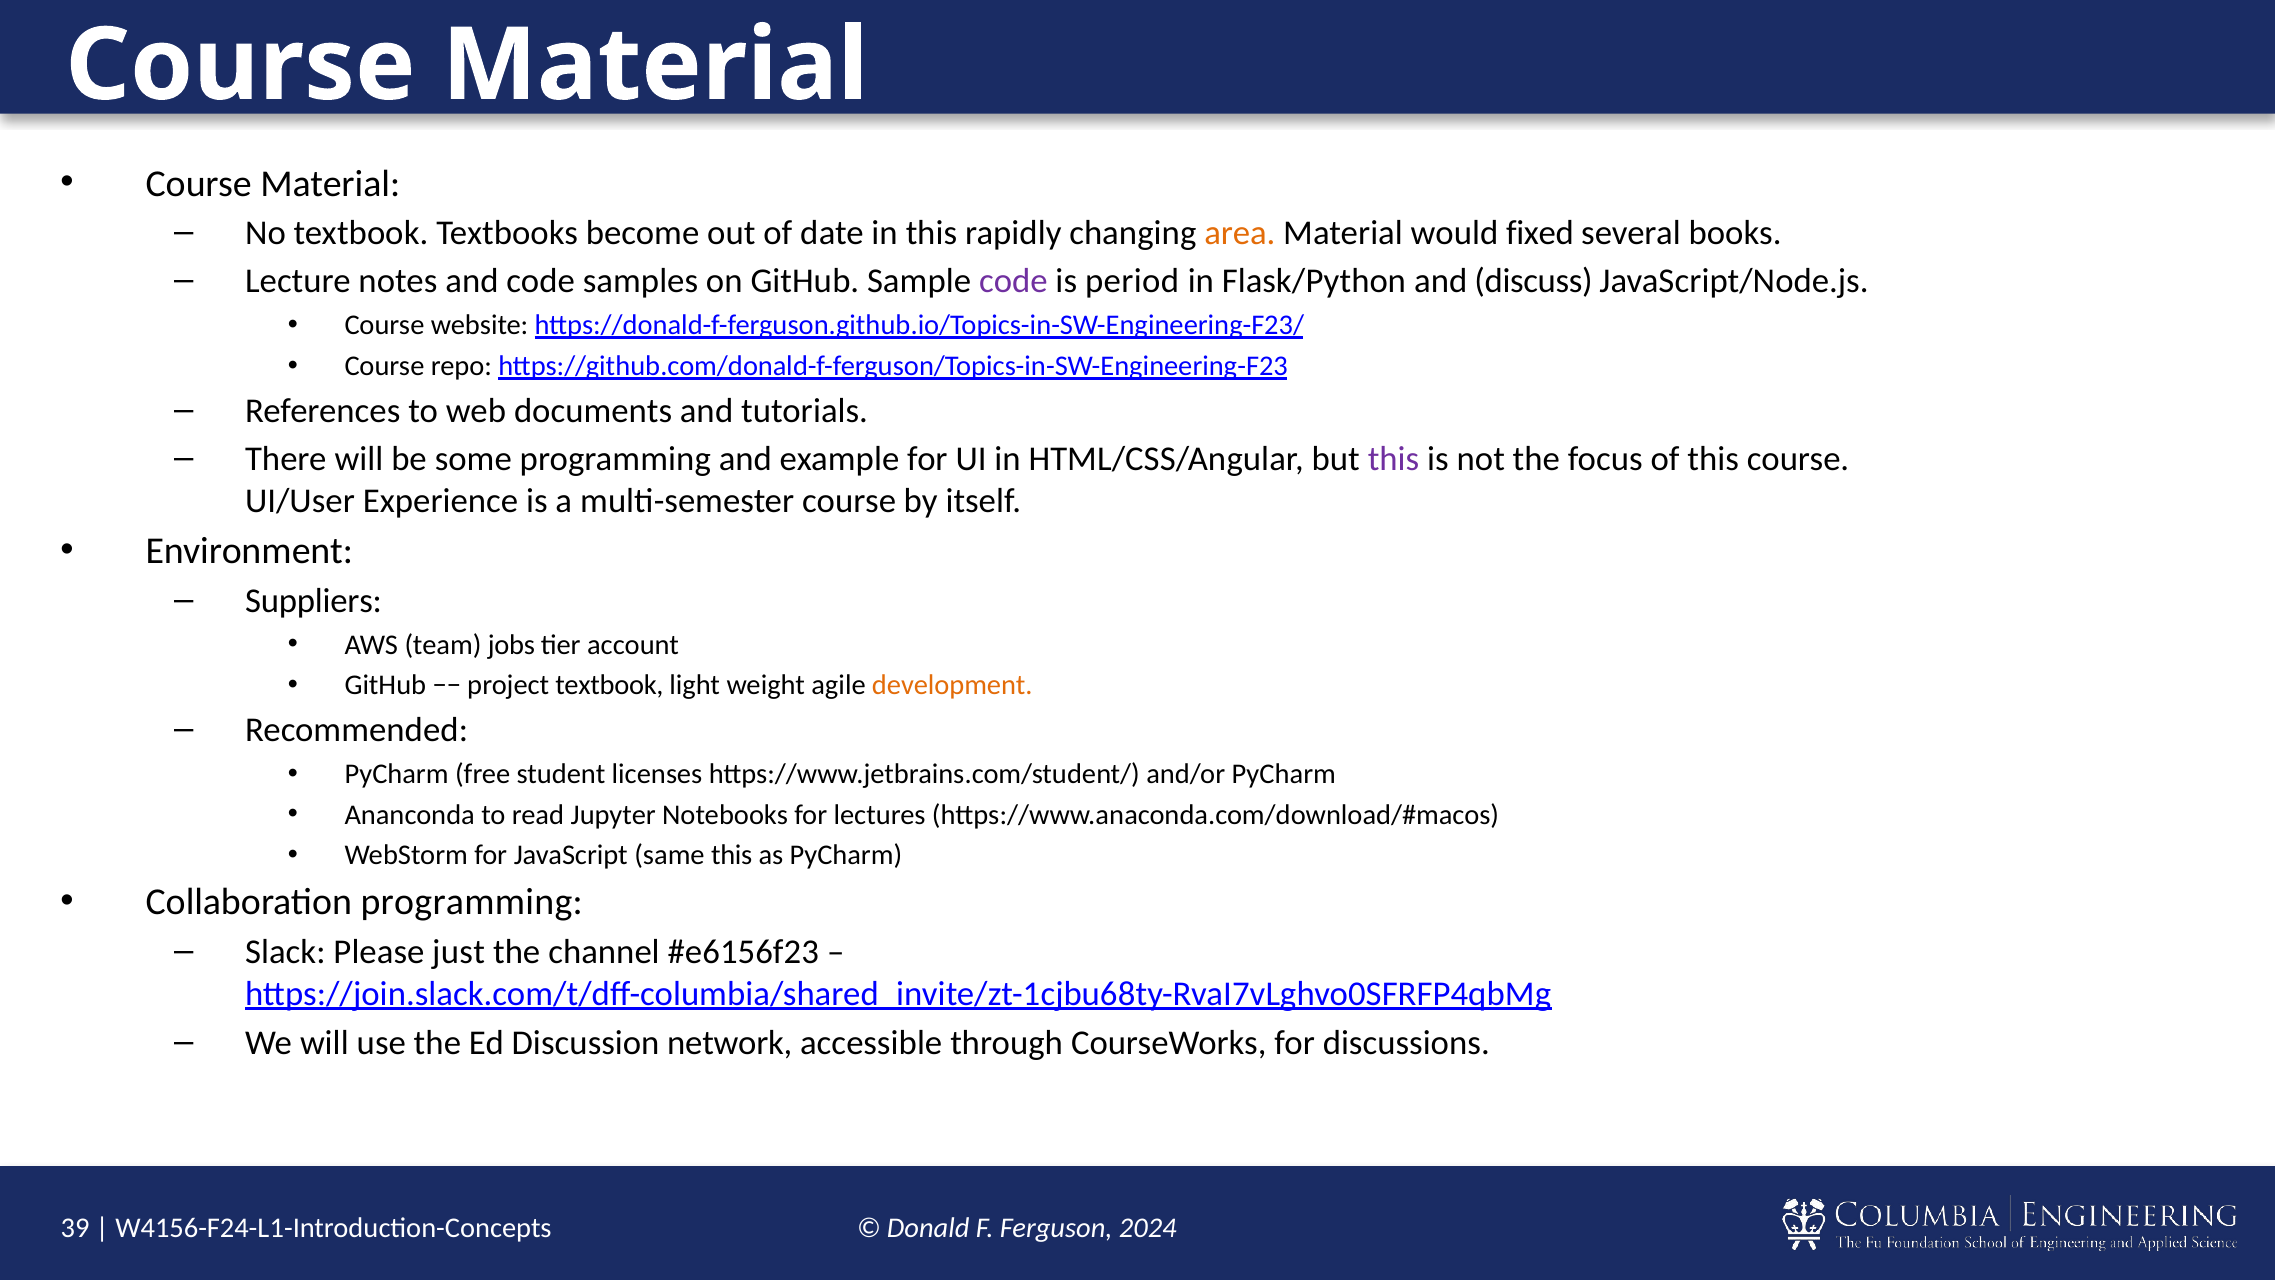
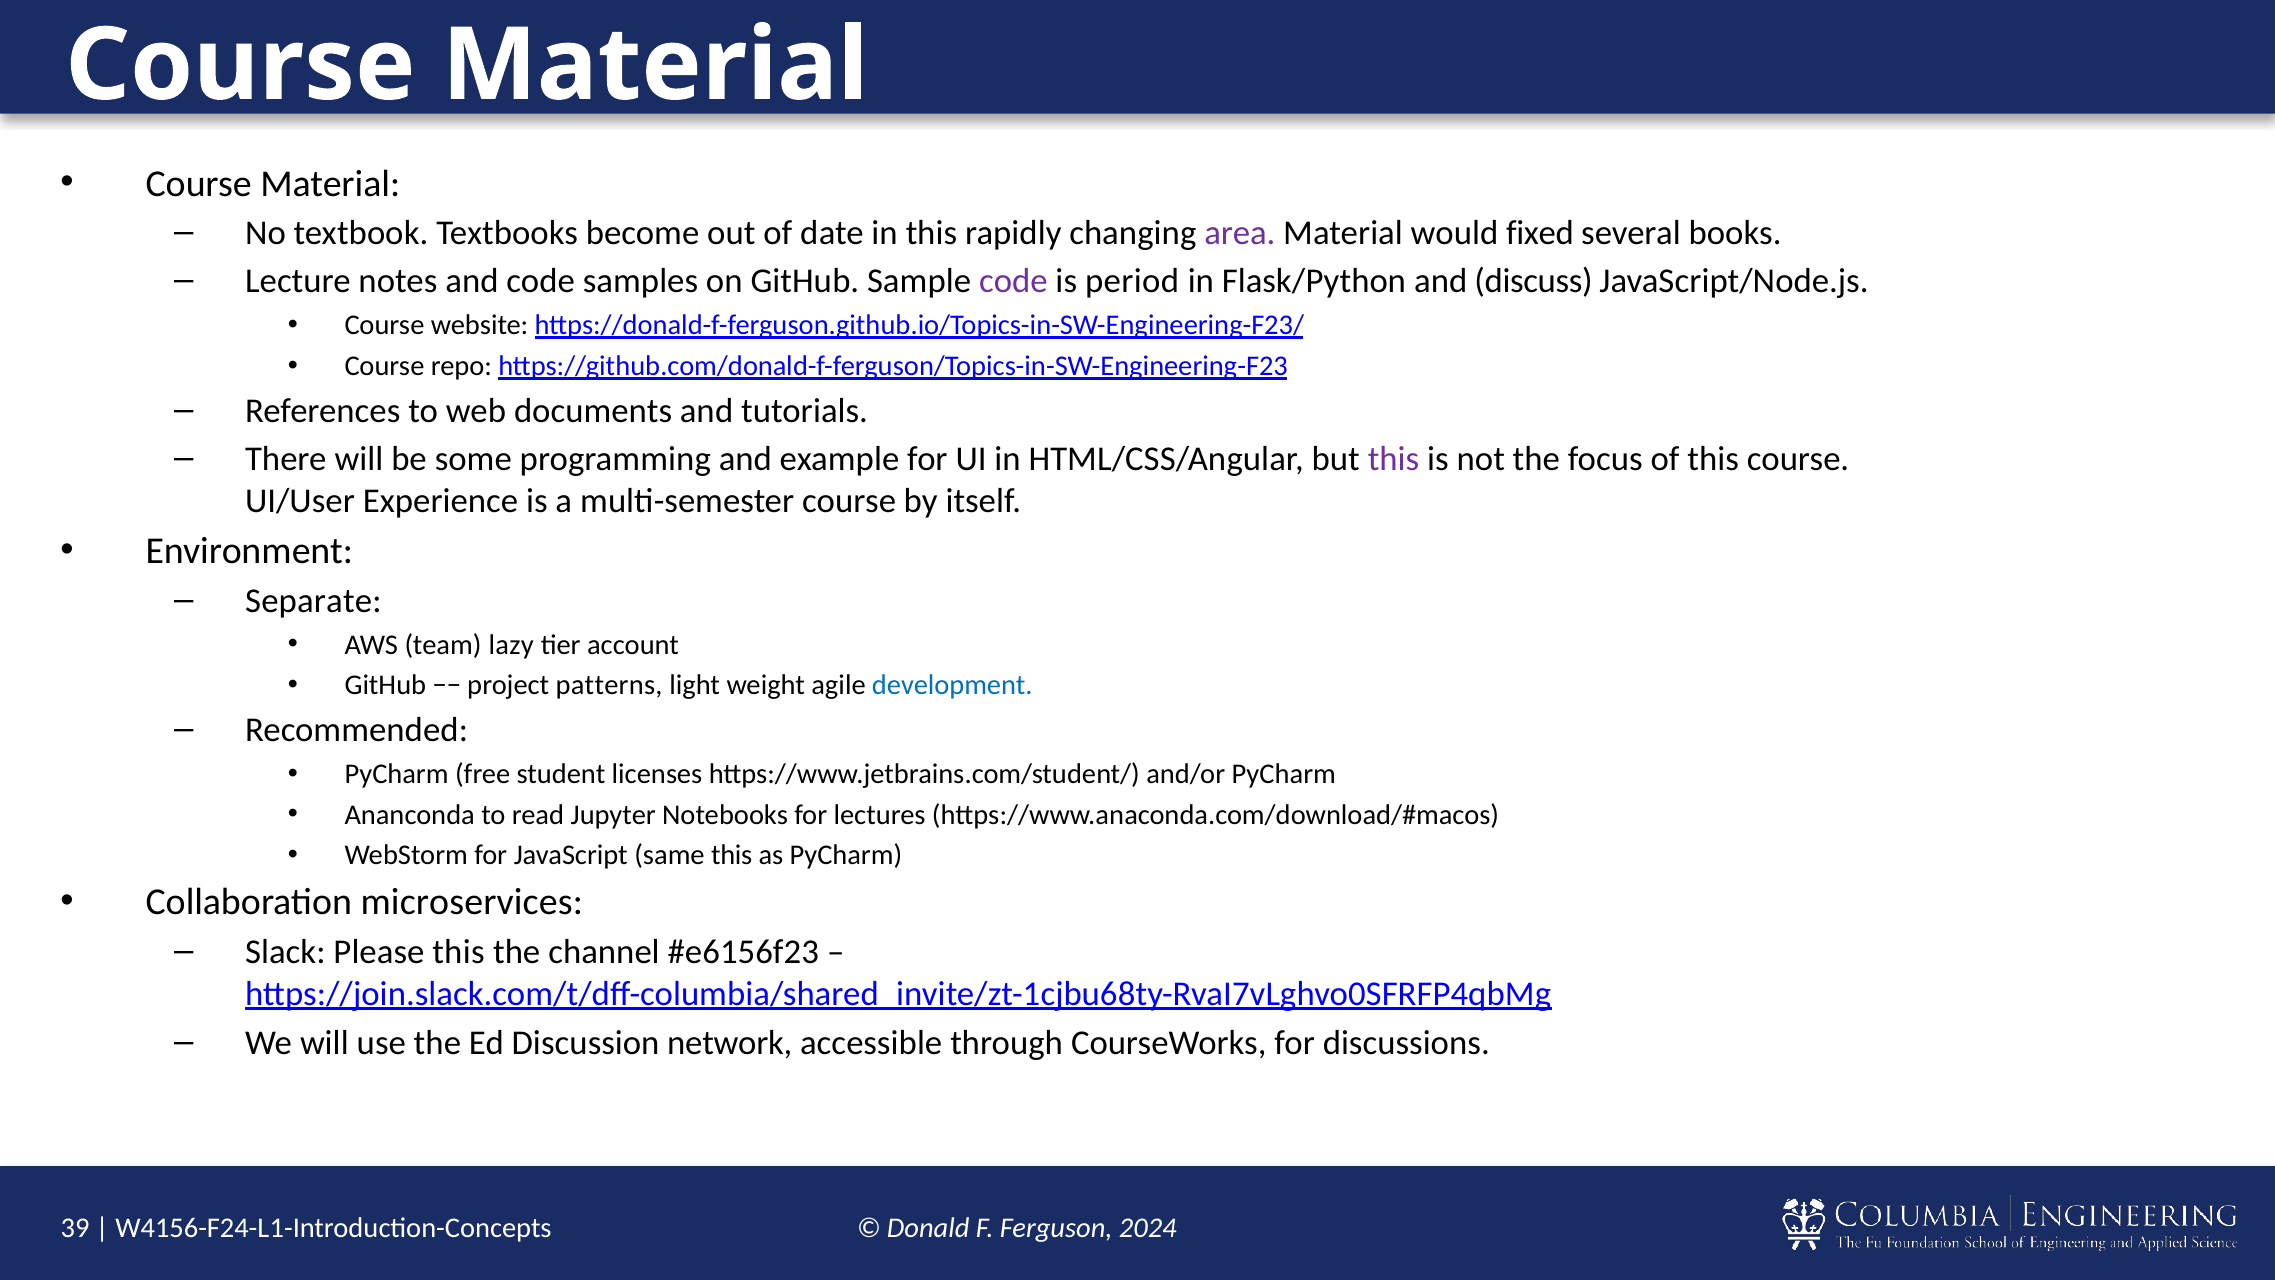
area colour: orange -> purple
Suppliers: Suppliers -> Separate
jobs: jobs -> lazy
project textbook: textbook -> patterns
development colour: orange -> blue
Collaboration programming: programming -> microservices
Please just: just -> this
